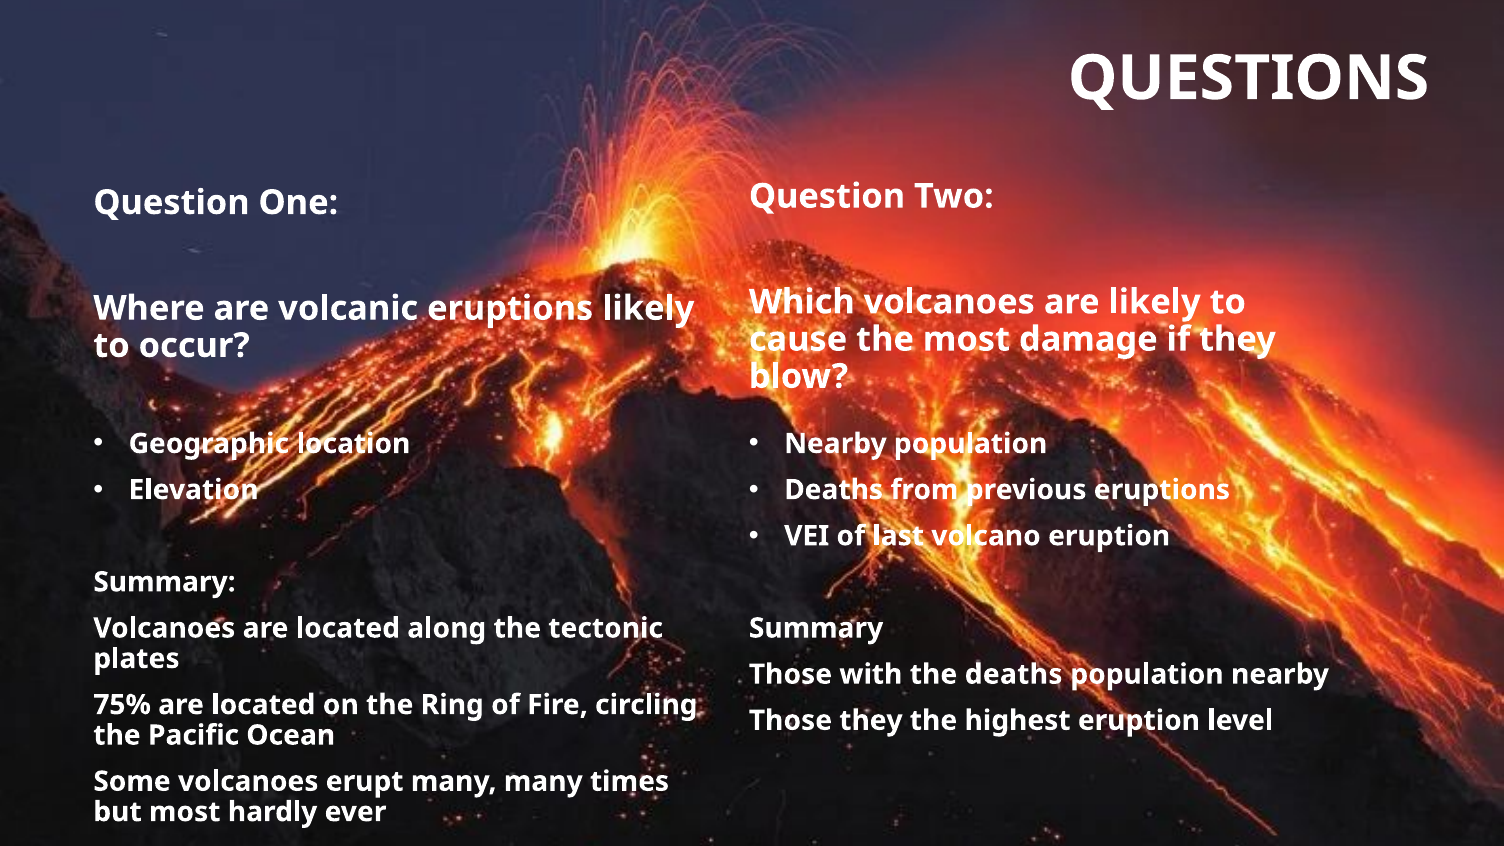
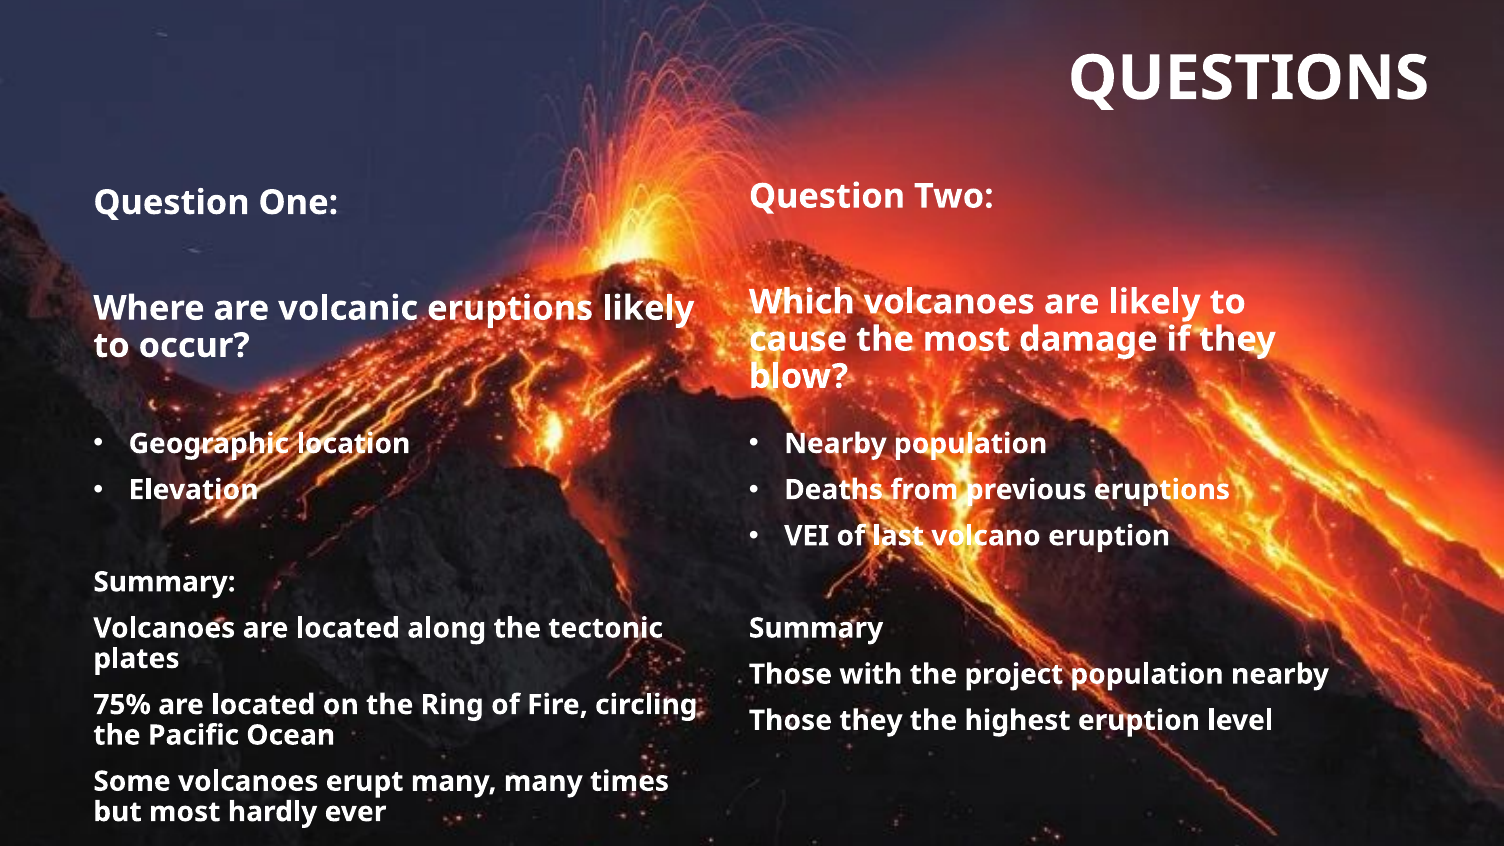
the deaths: deaths -> project
